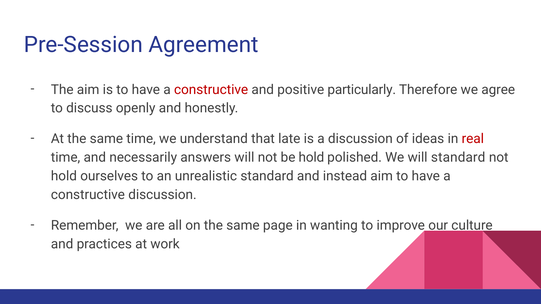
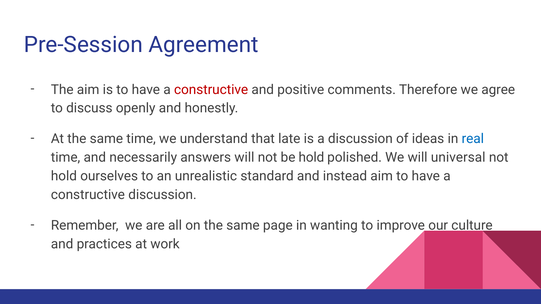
particularly: particularly -> comments
real colour: red -> blue
will standard: standard -> universal
